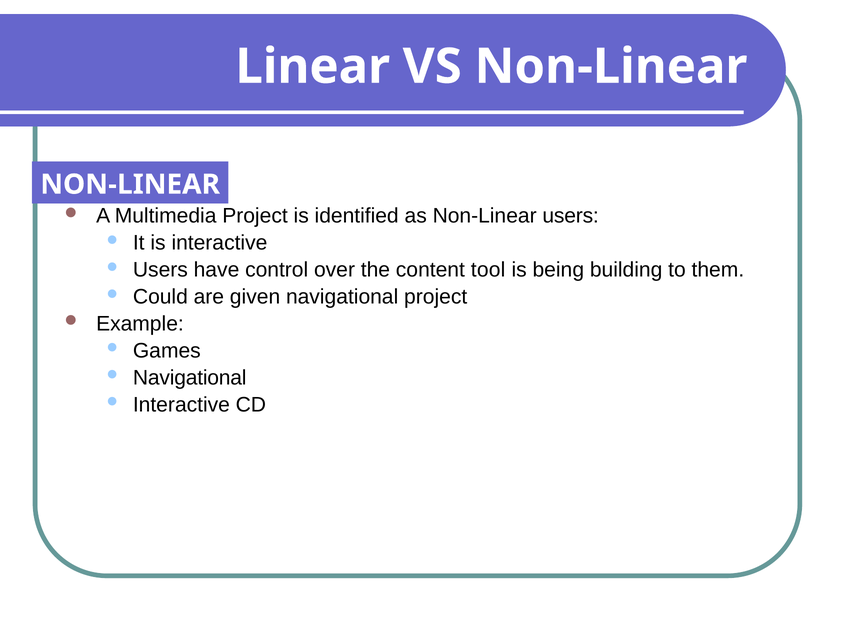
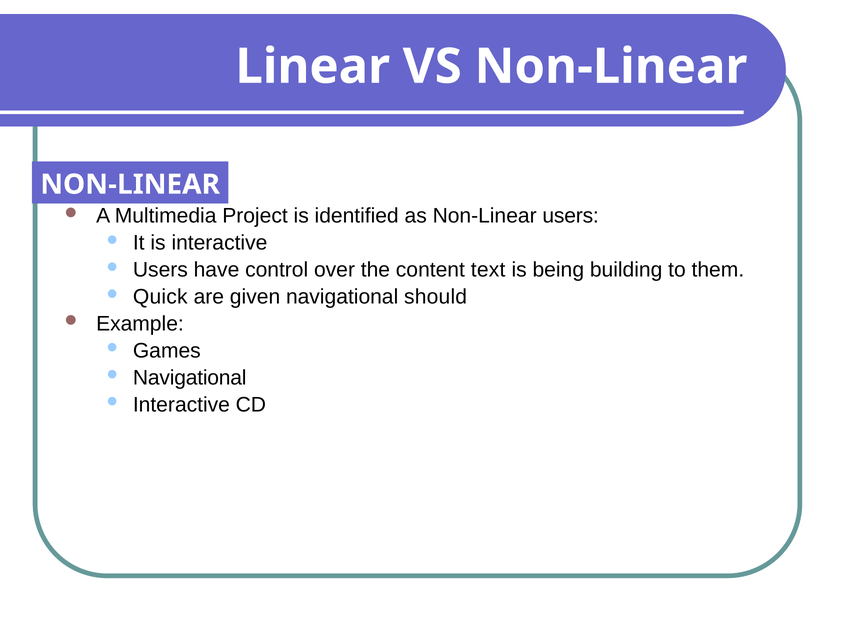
tool: tool -> text
Could: Could -> Quick
navigational project: project -> should
